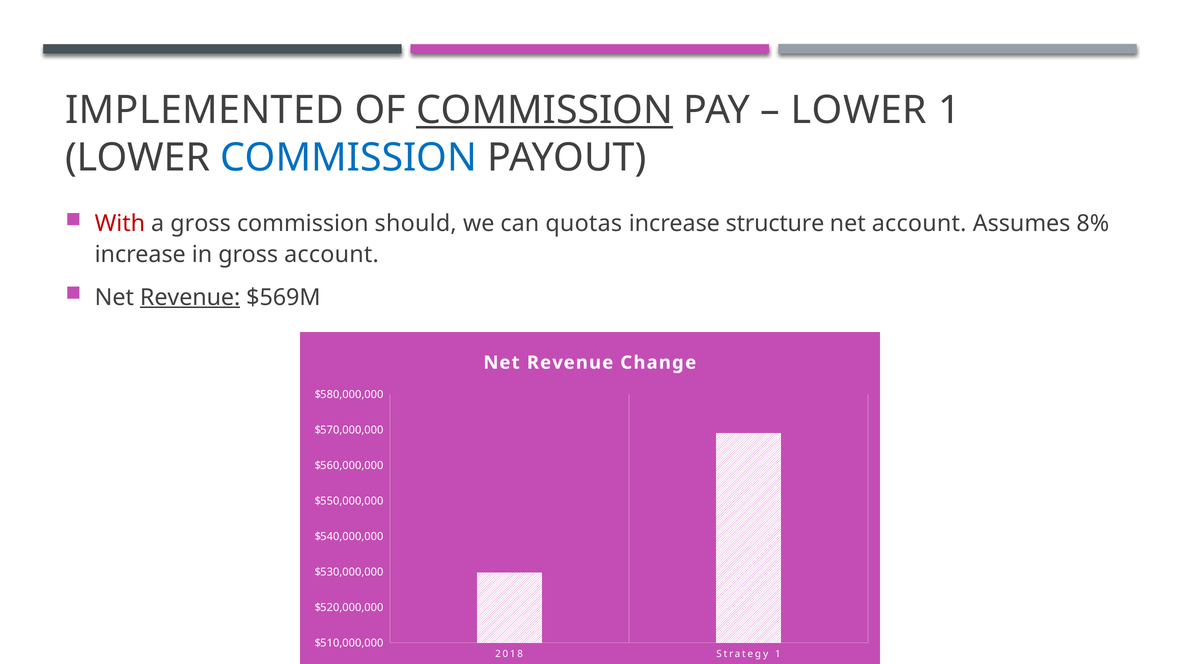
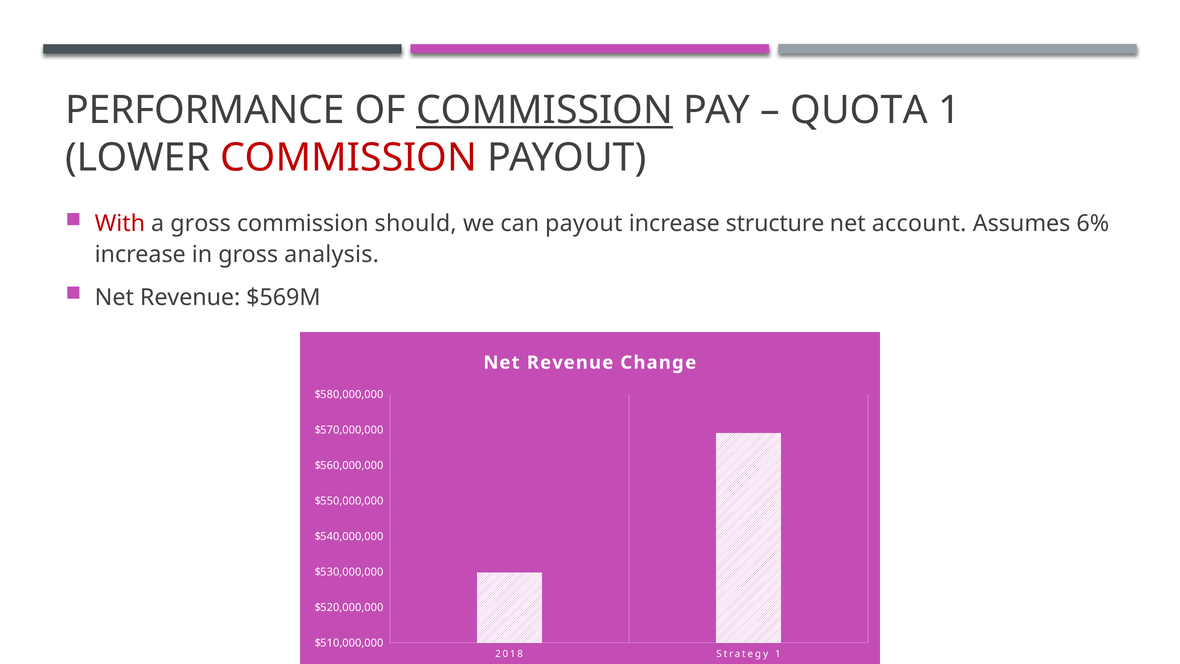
IMPLEMENTED: IMPLEMENTED -> PERFORMANCE
LOWER at (859, 110): LOWER -> QUOTA
COMMISSION at (349, 158) colour: blue -> red
can quotas: quotas -> payout
8%: 8% -> 6%
gross account: account -> analysis
Revenue at (190, 297) underline: present -> none
